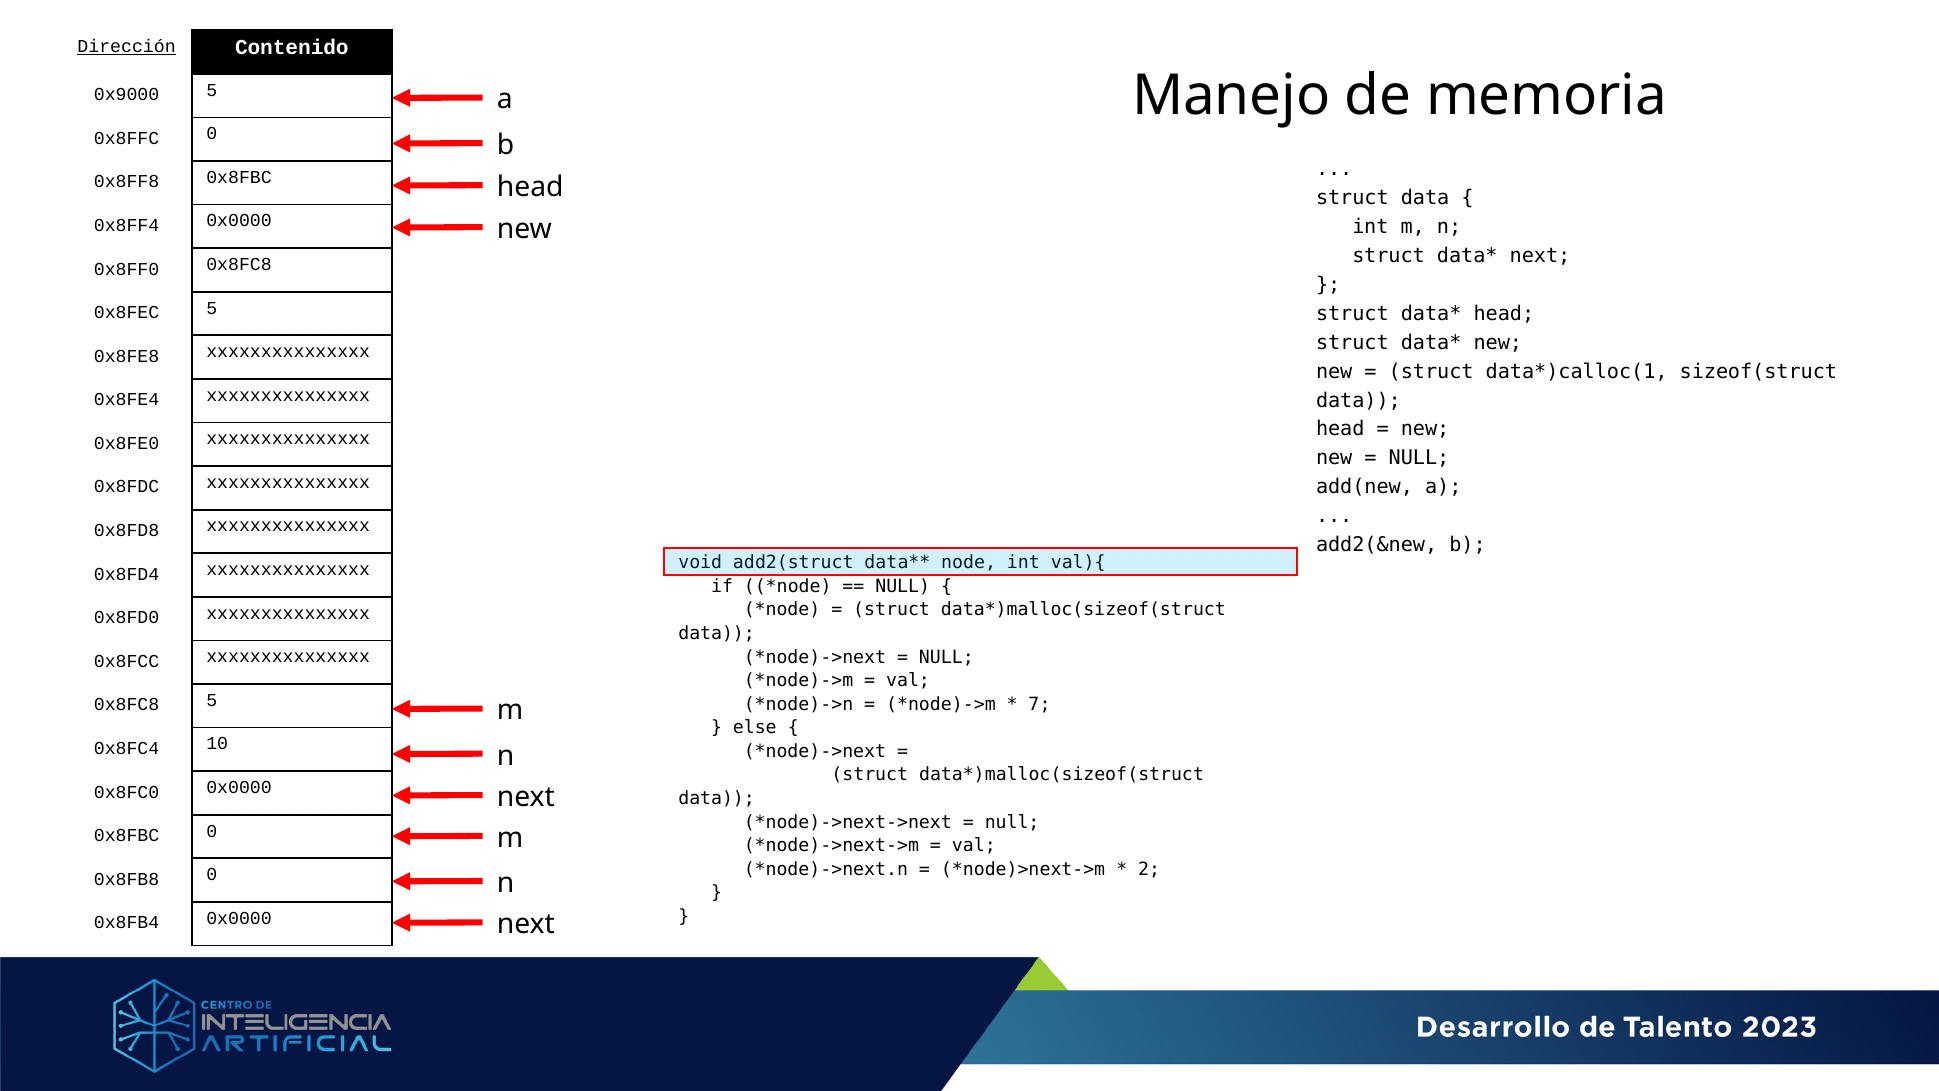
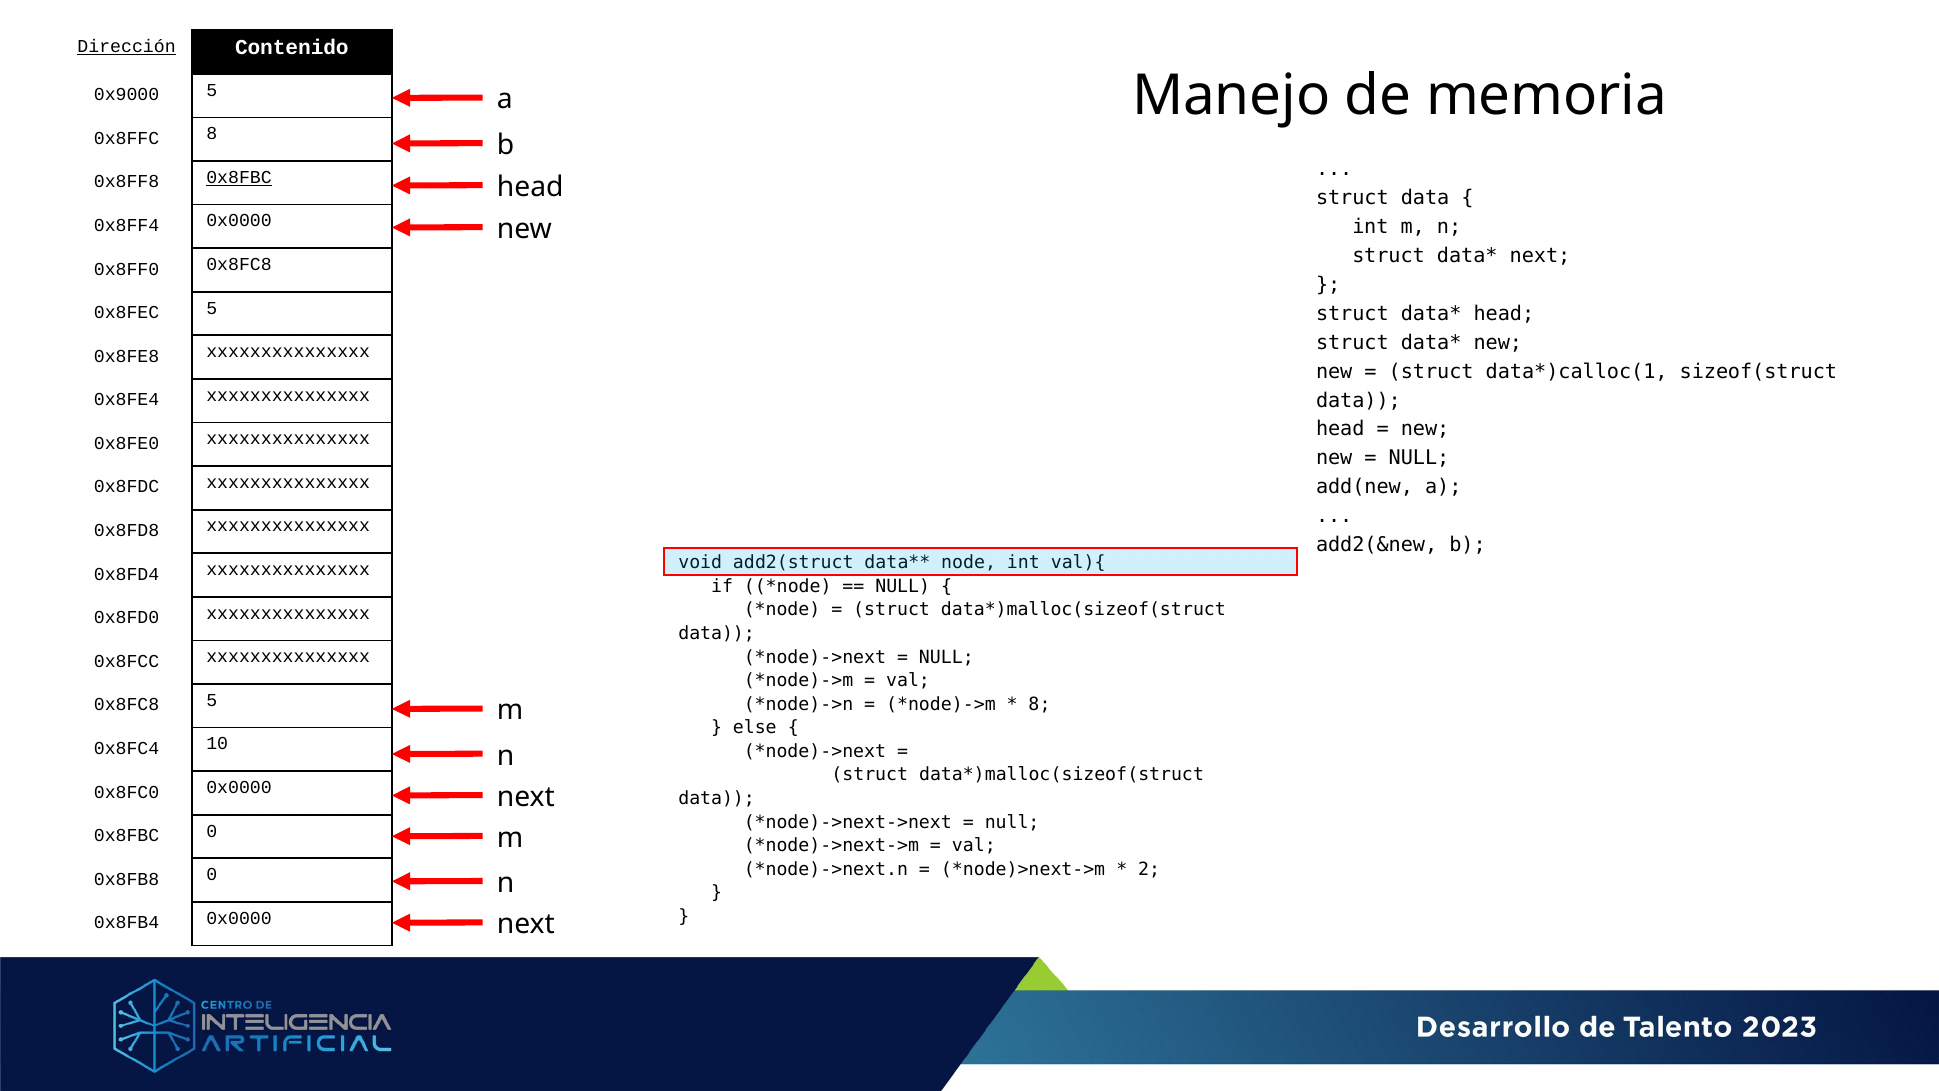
0x8FFC 0: 0 -> 8
0x8FBC at (239, 177) underline: none -> present
7 at (1039, 704): 7 -> 8
